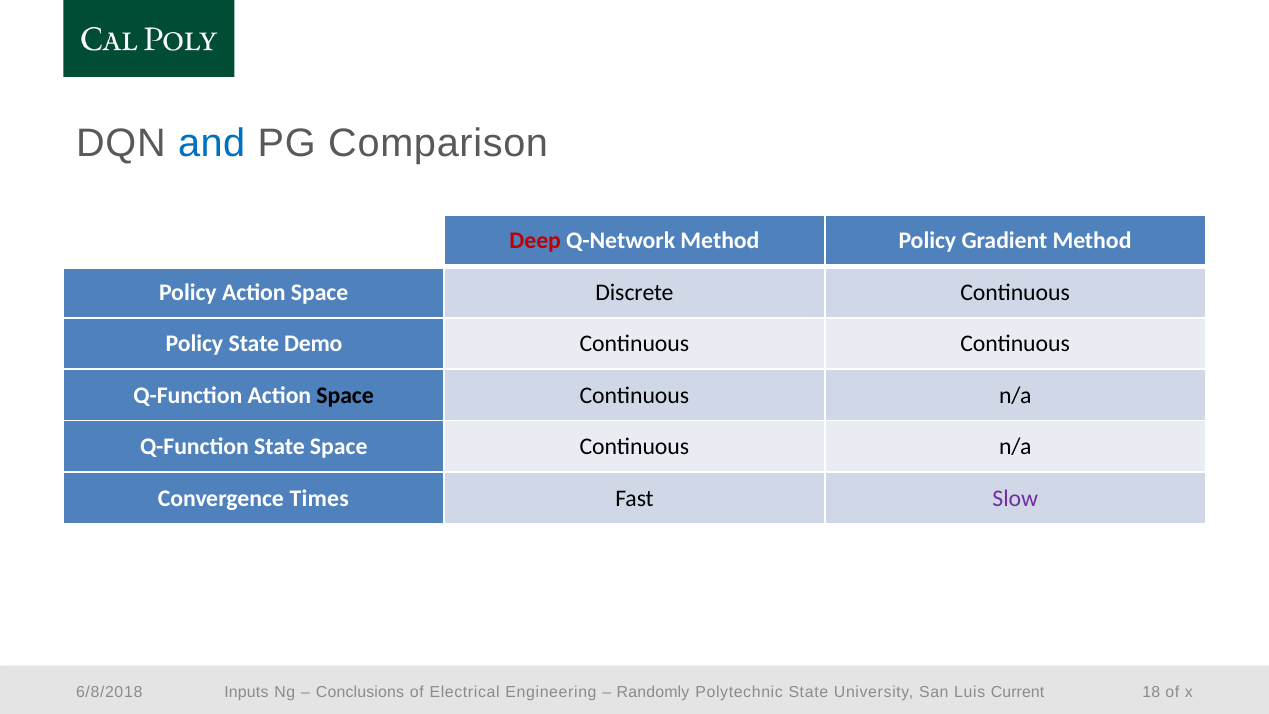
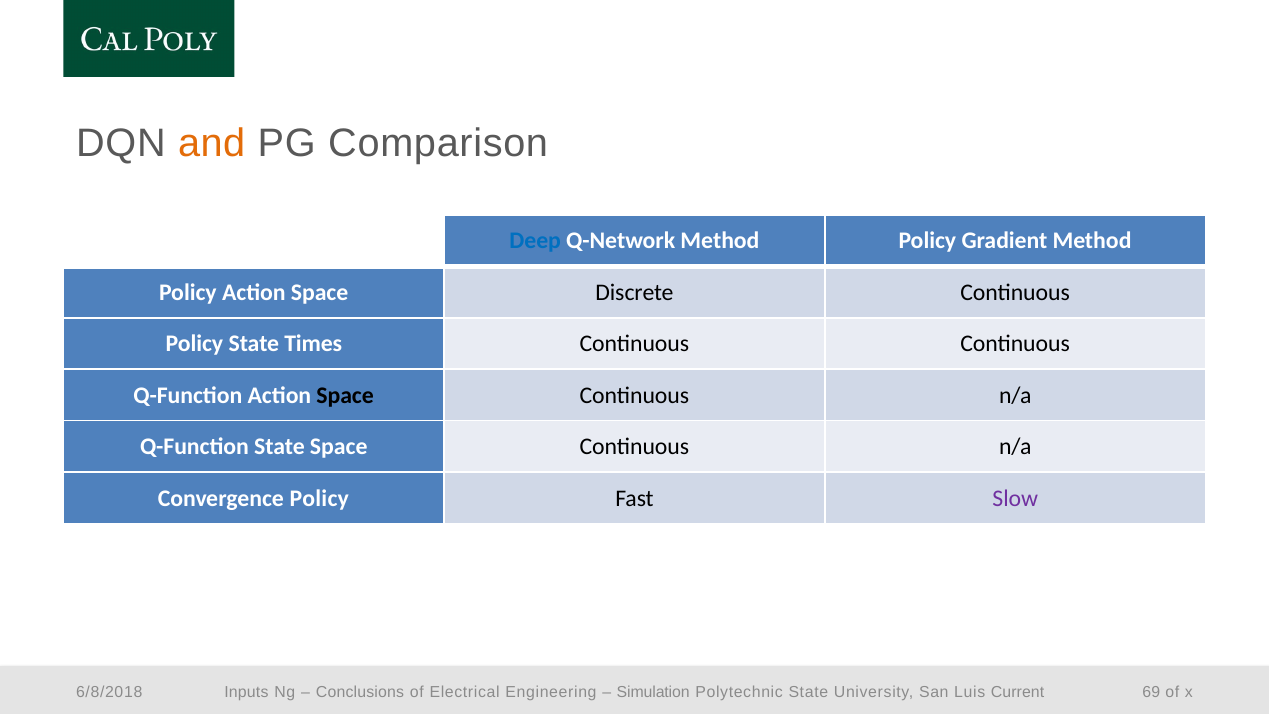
and colour: blue -> orange
Deep colour: red -> blue
Demo: Demo -> Times
Convergence Times: Times -> Policy
Randomly: Randomly -> Simulation
18: 18 -> 69
